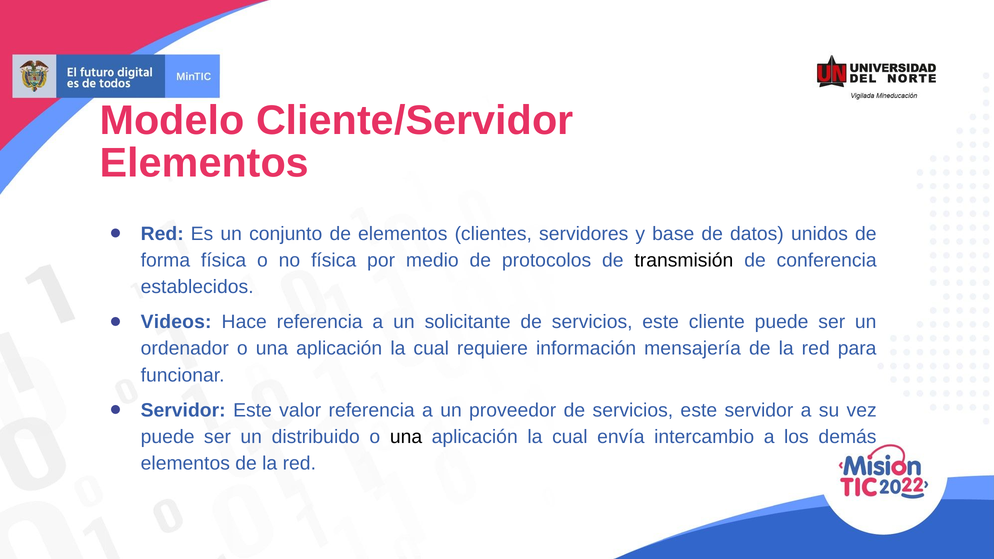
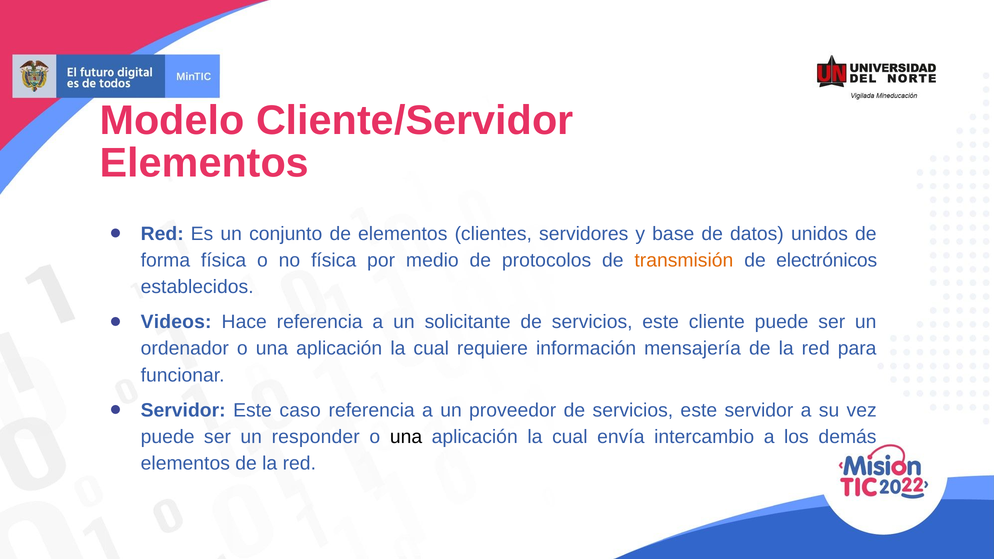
transmisión colour: black -> orange
conferencia: conferencia -> electrónicos
valor: valor -> caso
distribuido: distribuido -> responder
